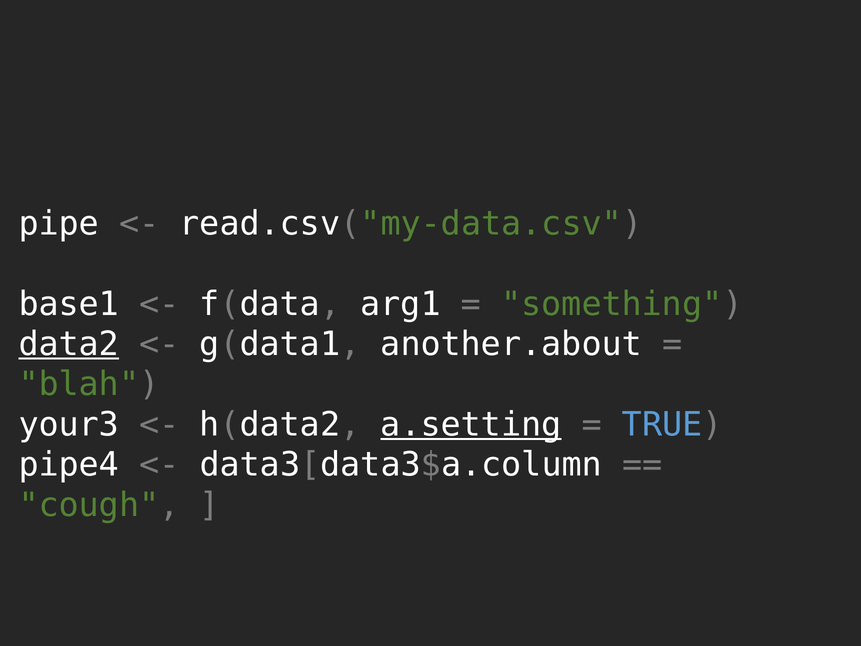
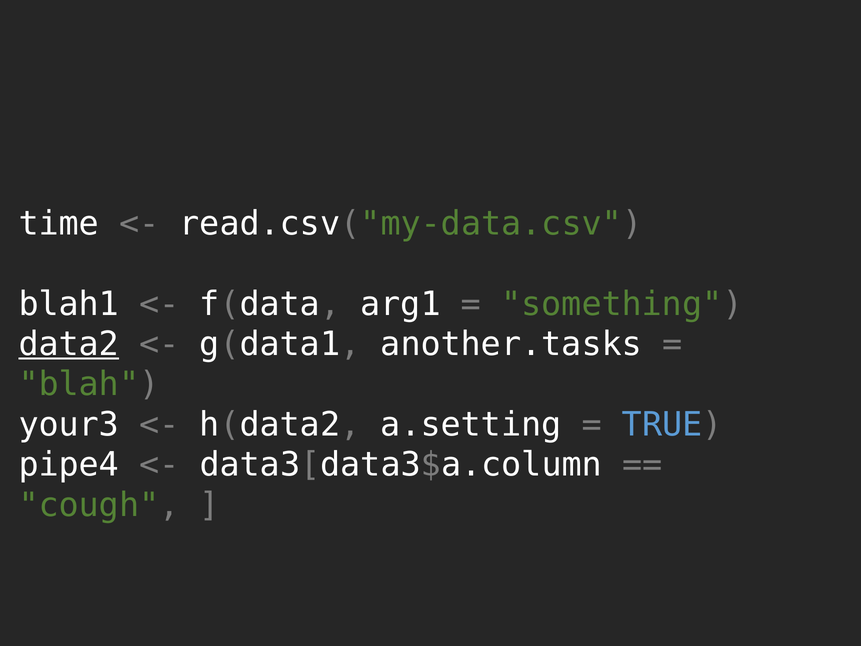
pipe: pipe -> time
base1: base1 -> blah1
another.about: another.about -> another.tasks
a.setting underline: present -> none
